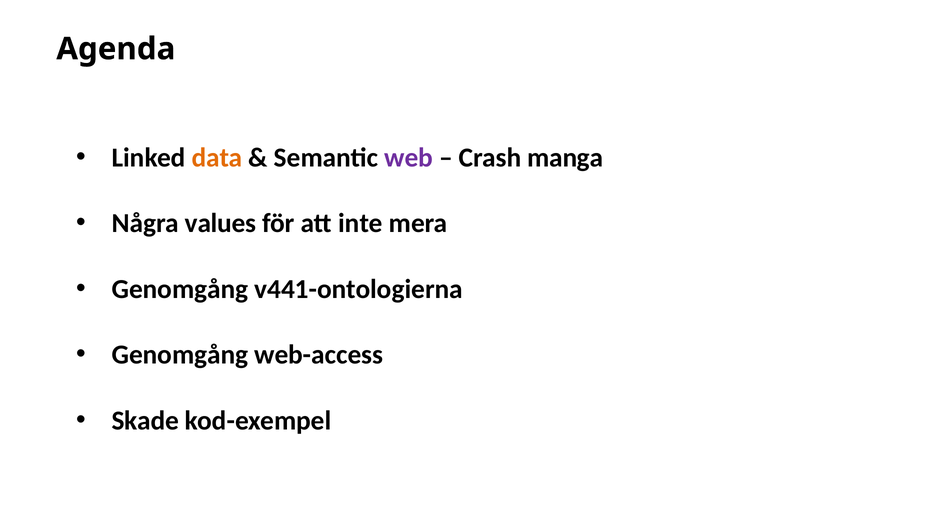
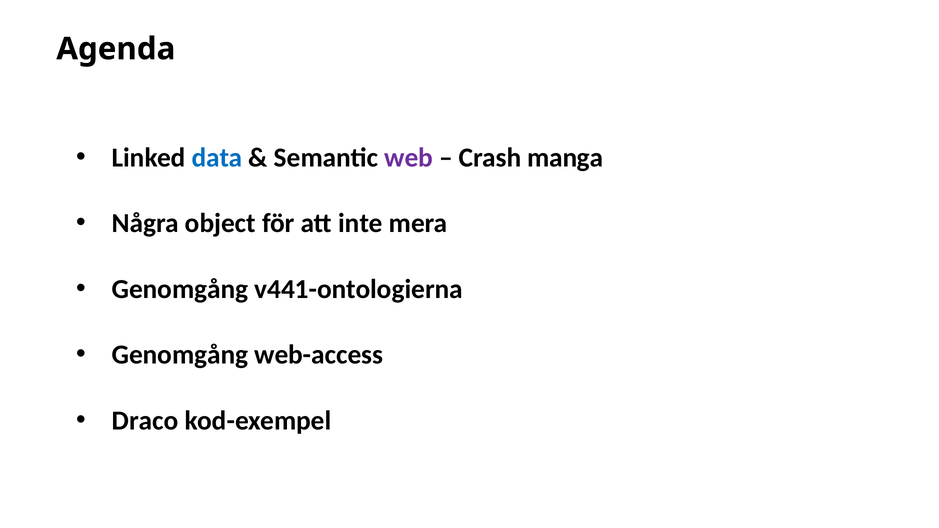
data colour: orange -> blue
values: values -> object
Skade: Skade -> Draco
